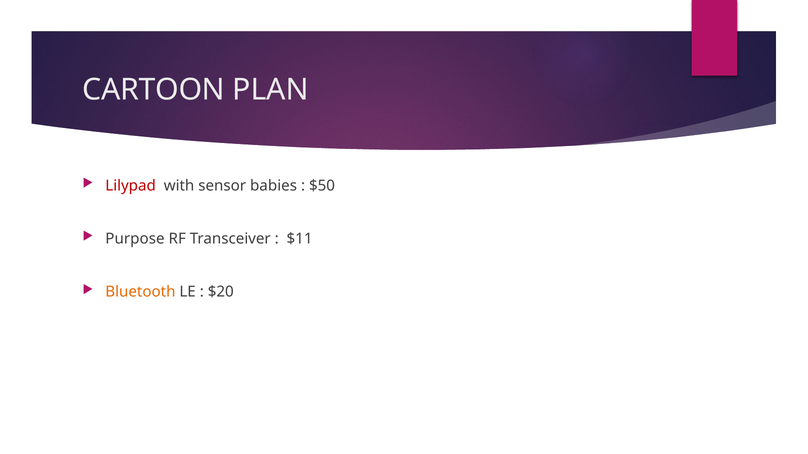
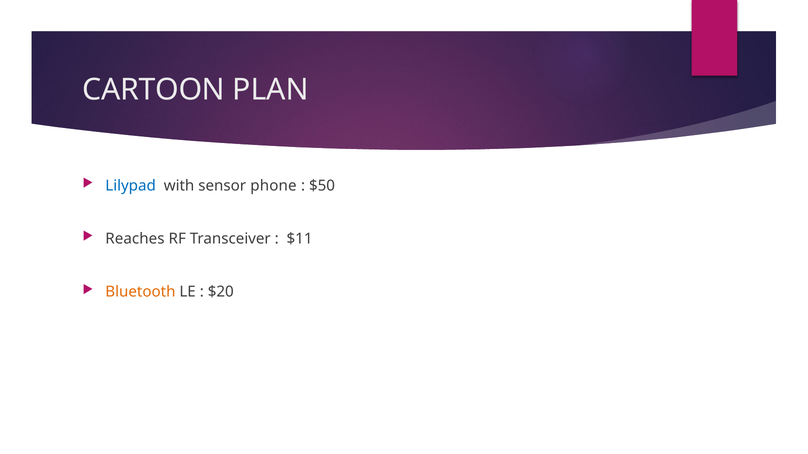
Lilypad colour: red -> blue
babies: babies -> phone
Purpose: Purpose -> Reaches
